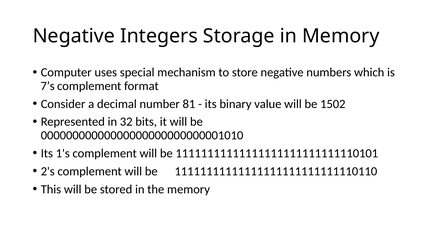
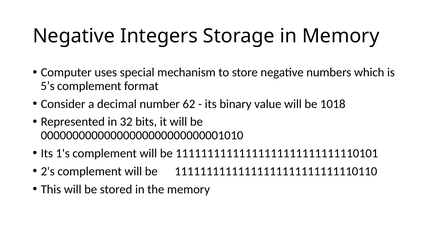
7’s: 7’s -> 5’s
81: 81 -> 62
1502: 1502 -> 1018
